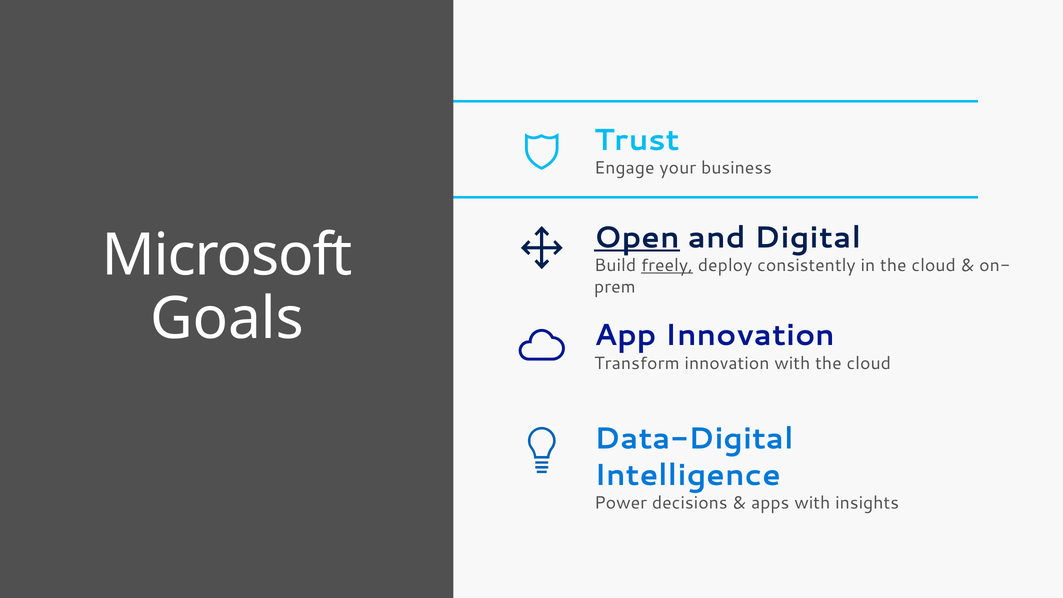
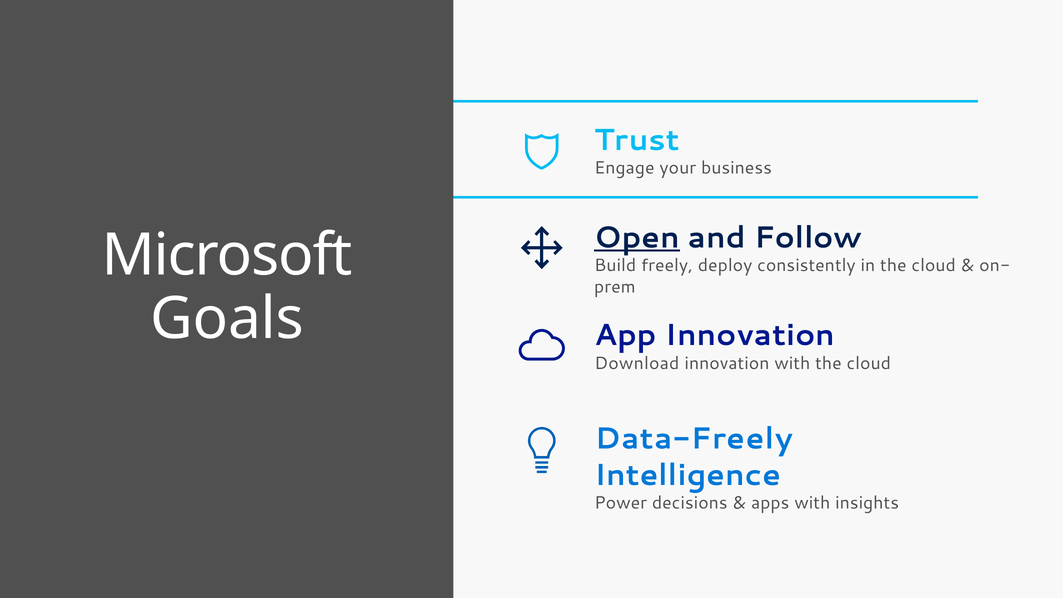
Digital: Digital -> Follow
freely underline: present -> none
Transform: Transform -> Download
Data-Digital: Data-Digital -> Data-Freely
